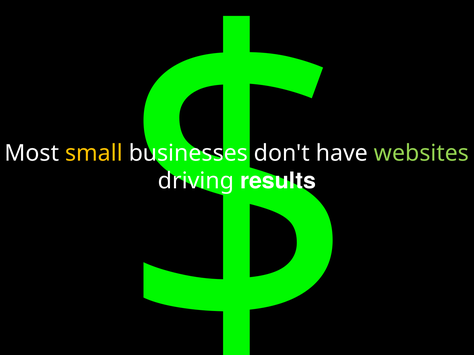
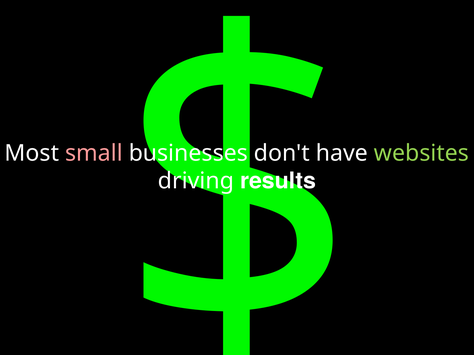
small colour: yellow -> pink
